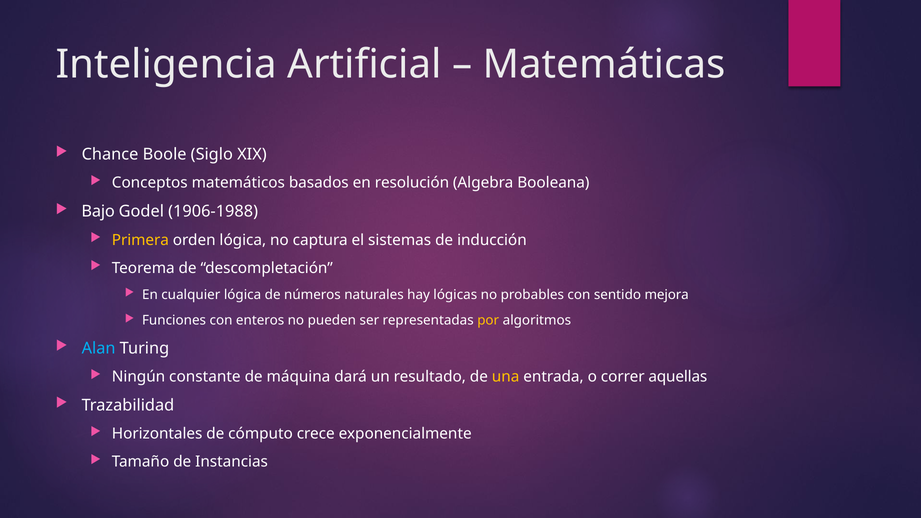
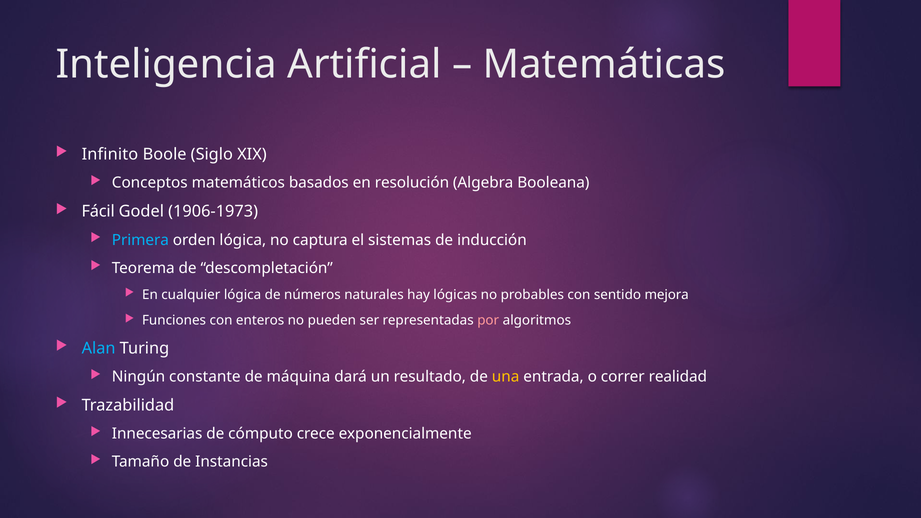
Chance: Chance -> Infinito
Bajo: Bajo -> Fácil
1906-1988: 1906-1988 -> 1906-1973
Primera colour: yellow -> light blue
por colour: yellow -> pink
aquellas: aquellas -> realidad
Horizontales: Horizontales -> Innecesarias
